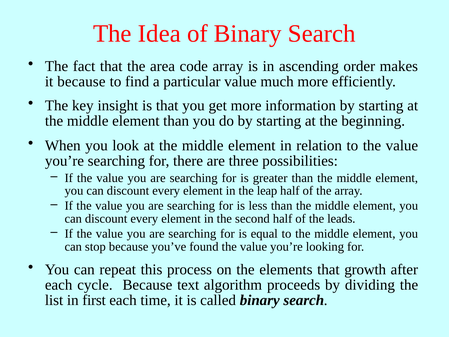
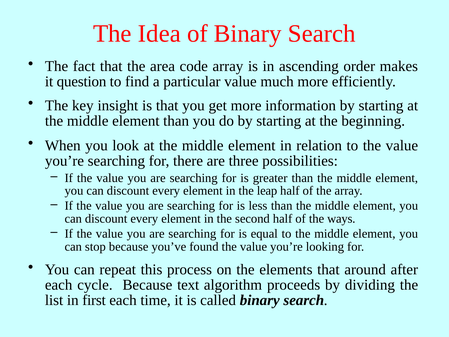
it because: because -> question
leads: leads -> ways
growth: growth -> around
